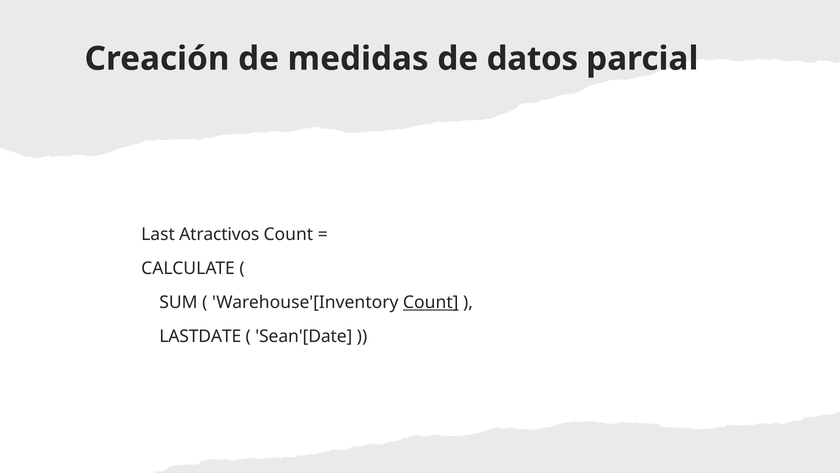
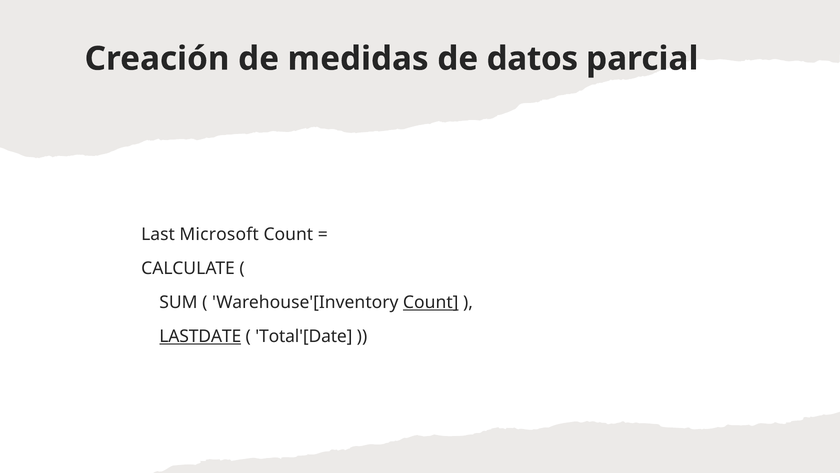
Atractivos: Atractivos -> Microsoft
LASTDATE underline: none -> present
Sean'[Date: Sean'[Date -> Total'[Date
